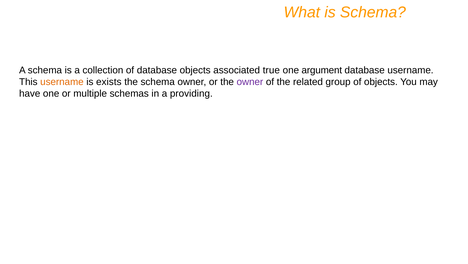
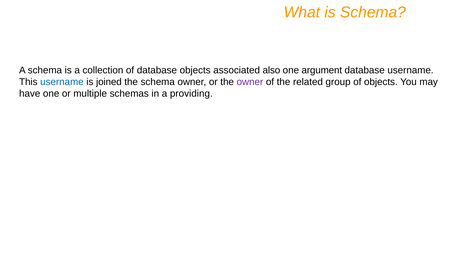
true: true -> also
username at (62, 82) colour: orange -> blue
exists: exists -> joined
